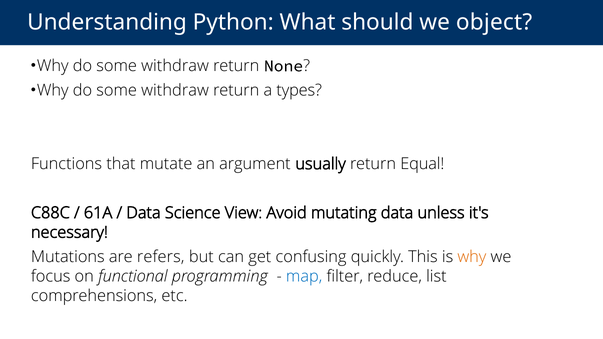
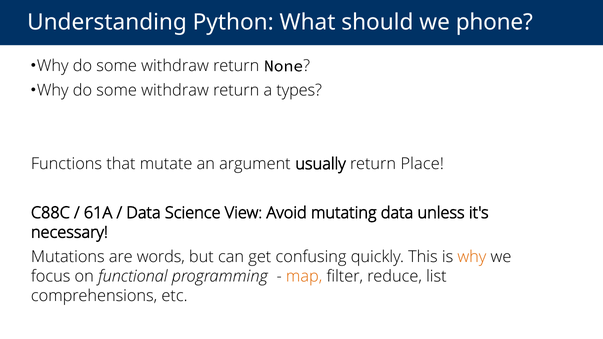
object: object -> phone
Equal: Equal -> Place
refers: refers -> words
map colour: blue -> orange
